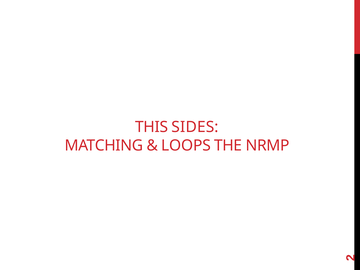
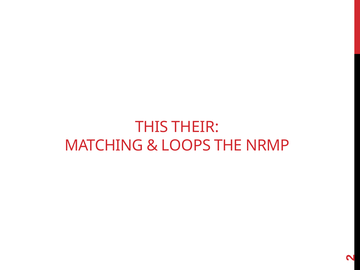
SIDES: SIDES -> THEIR
